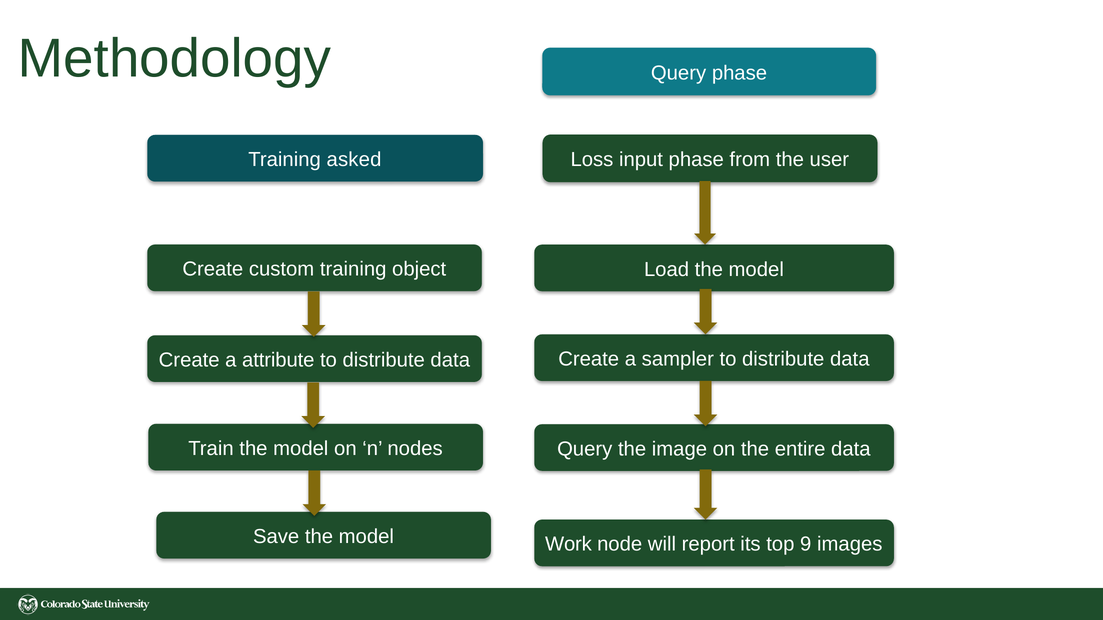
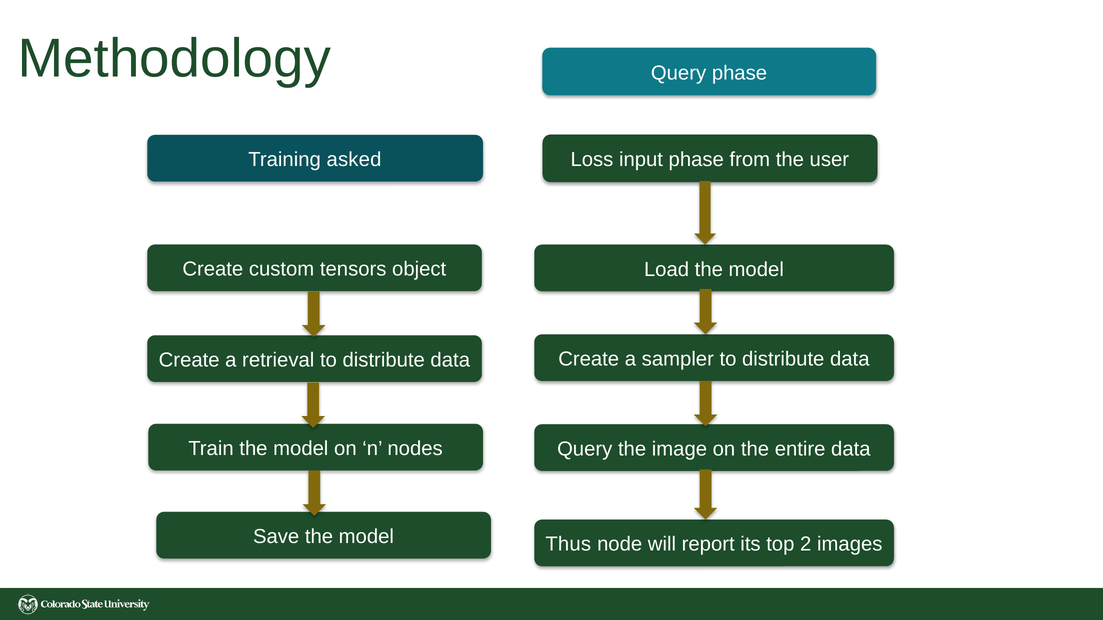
custom training: training -> tensors
attribute: attribute -> retrieval
Work: Work -> Thus
9: 9 -> 2
